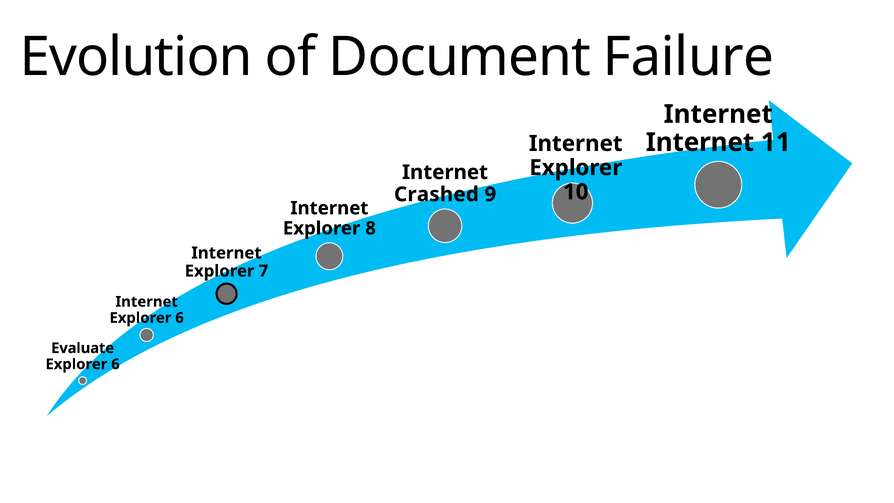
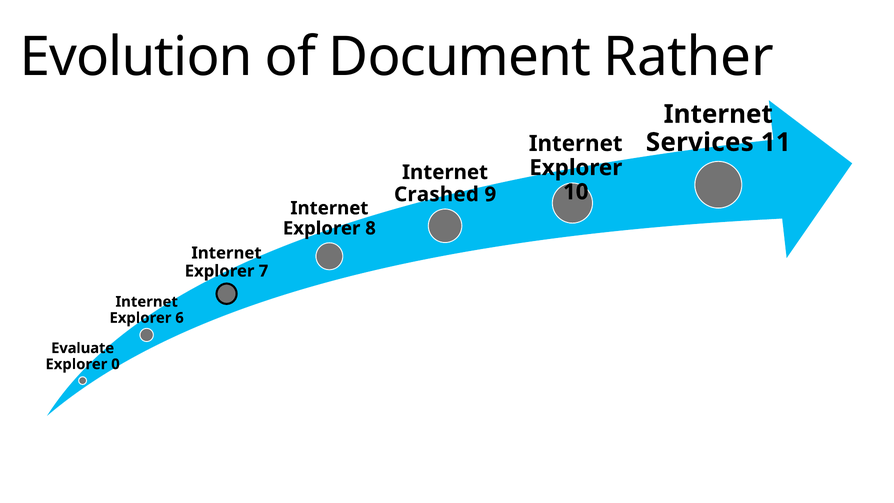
Failure: Failure -> Rather
Internet at (700, 142): Internet -> Services
6 at (115, 364): 6 -> 0
